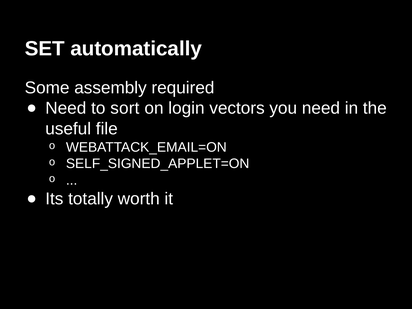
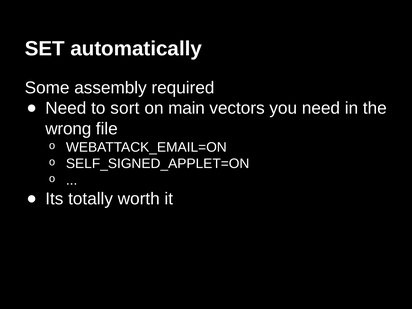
login: login -> main
useful: useful -> wrong
